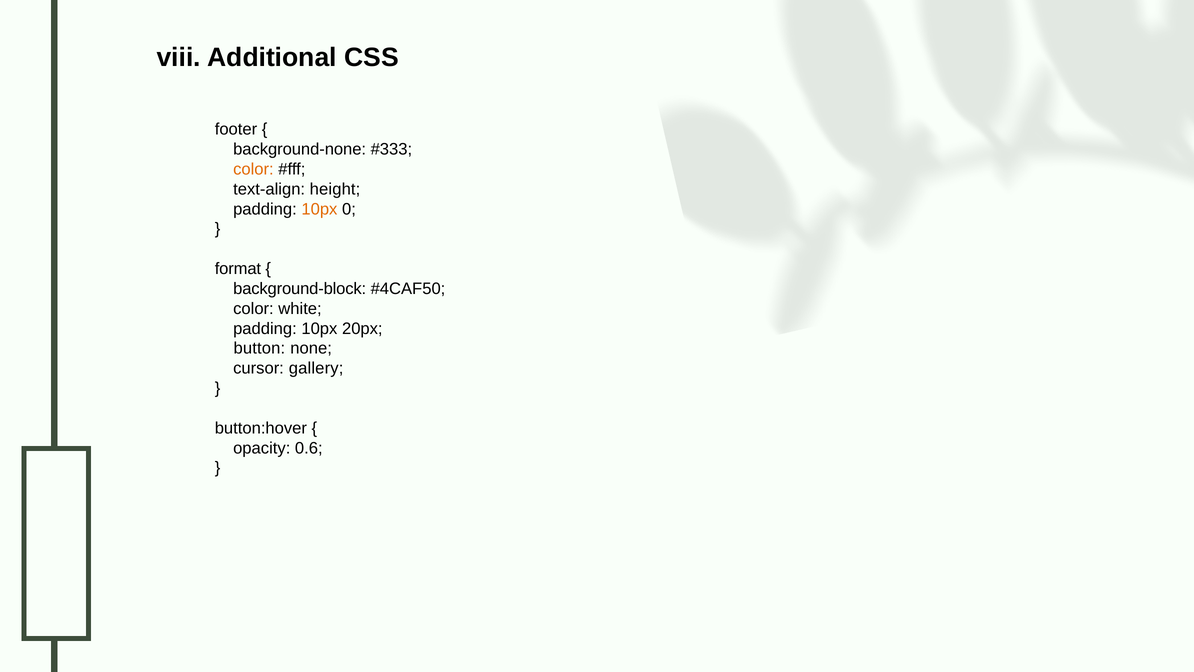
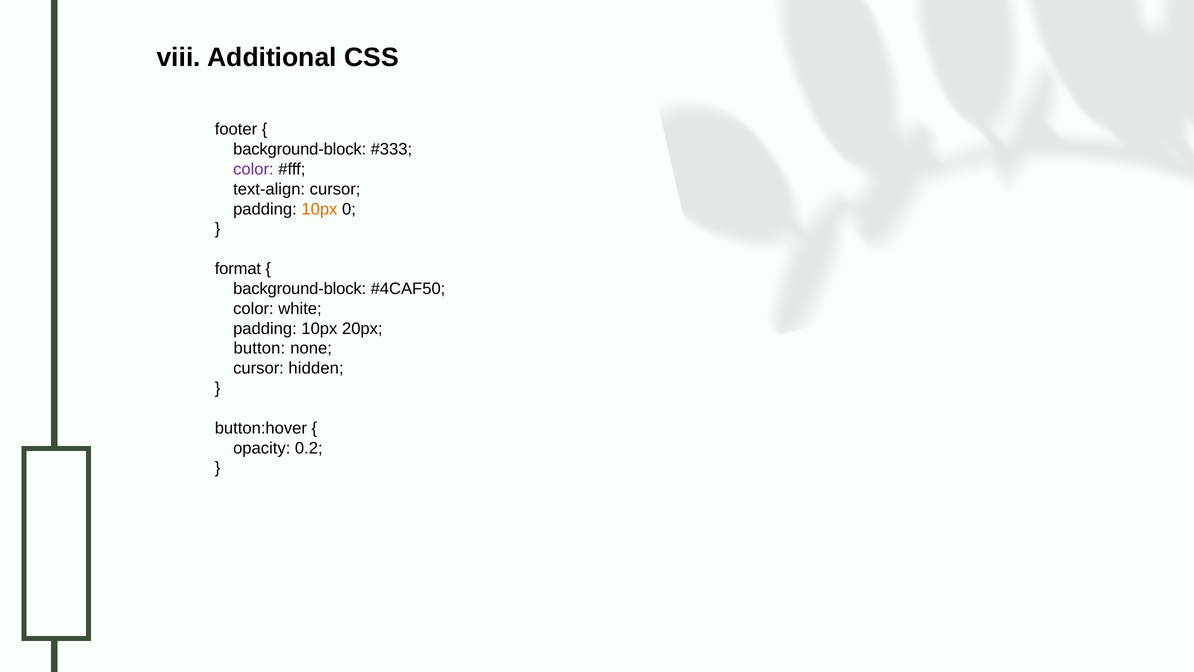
background-none at (300, 149): background-none -> background-block
color at (253, 169) colour: orange -> purple
text-align height: height -> cursor
gallery: gallery -> hidden
0.6: 0.6 -> 0.2
